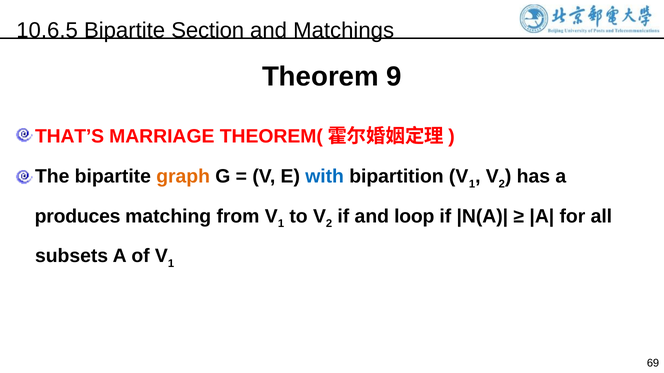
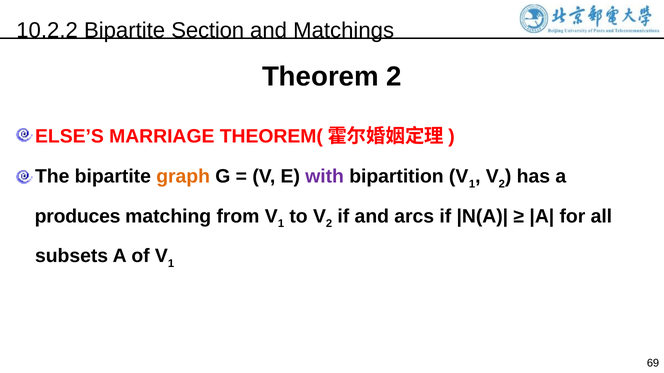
10.6.5: 10.6.5 -> 10.2.2
Theorem 9: 9 -> 2
THAT’S: THAT’S -> ELSE’S
with colour: blue -> purple
loop: loop -> arcs
